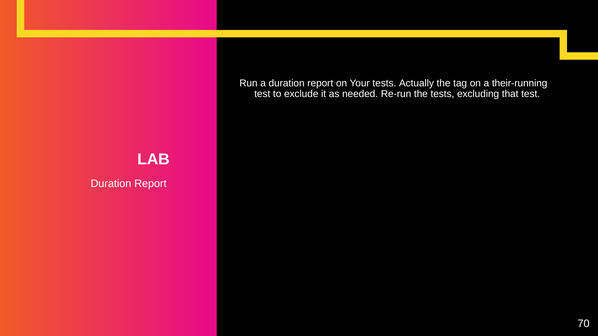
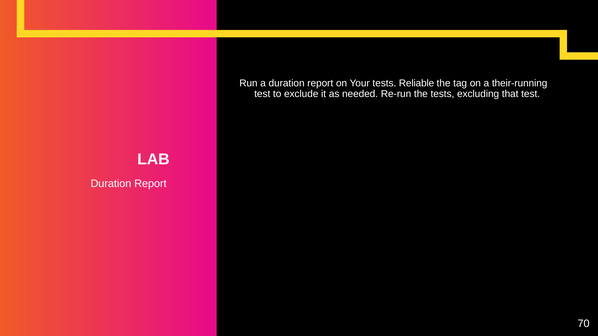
Actually: Actually -> Reliable
